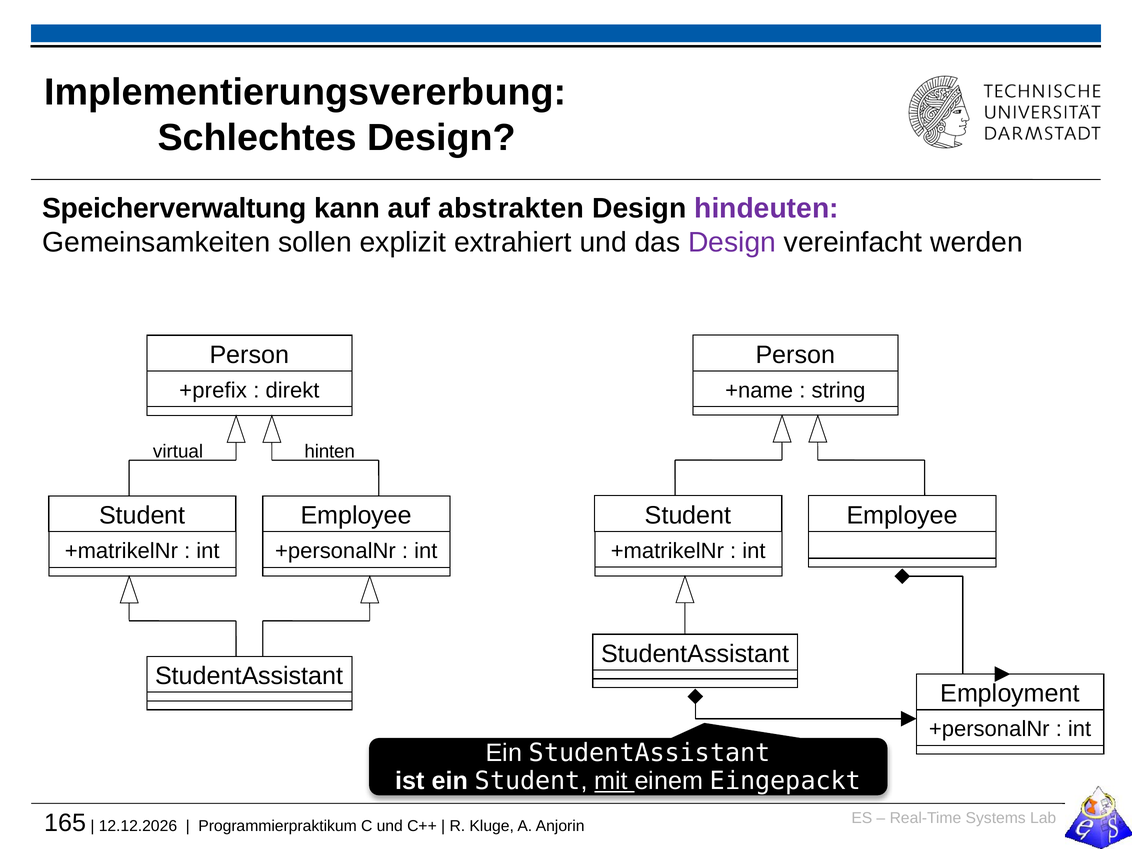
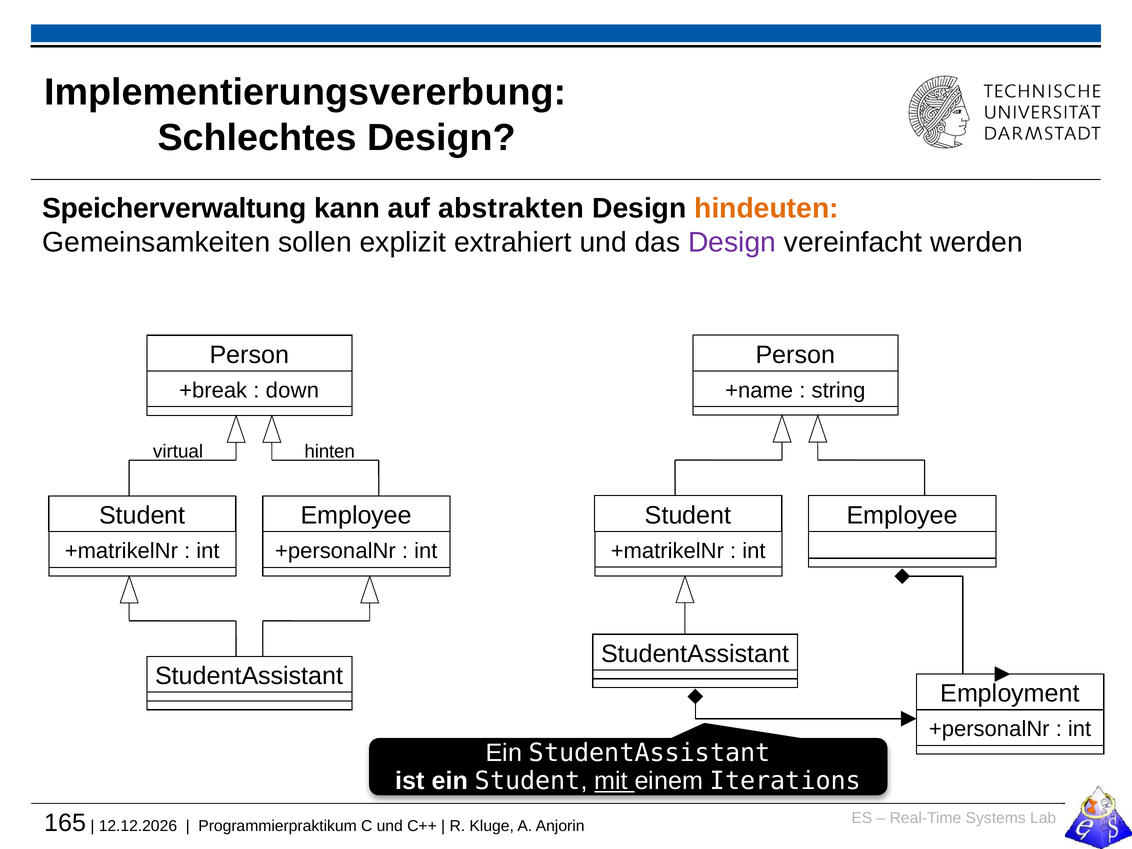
hindeuten colour: purple -> orange
+prefix: +prefix -> +break
direkt: direkt -> down
Eingepackt: Eingepackt -> Iterations
